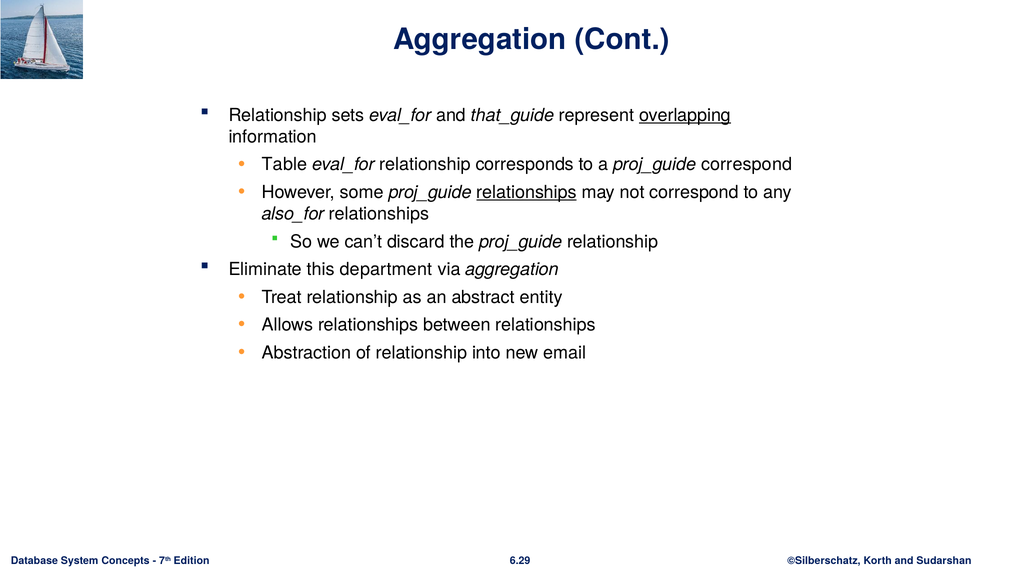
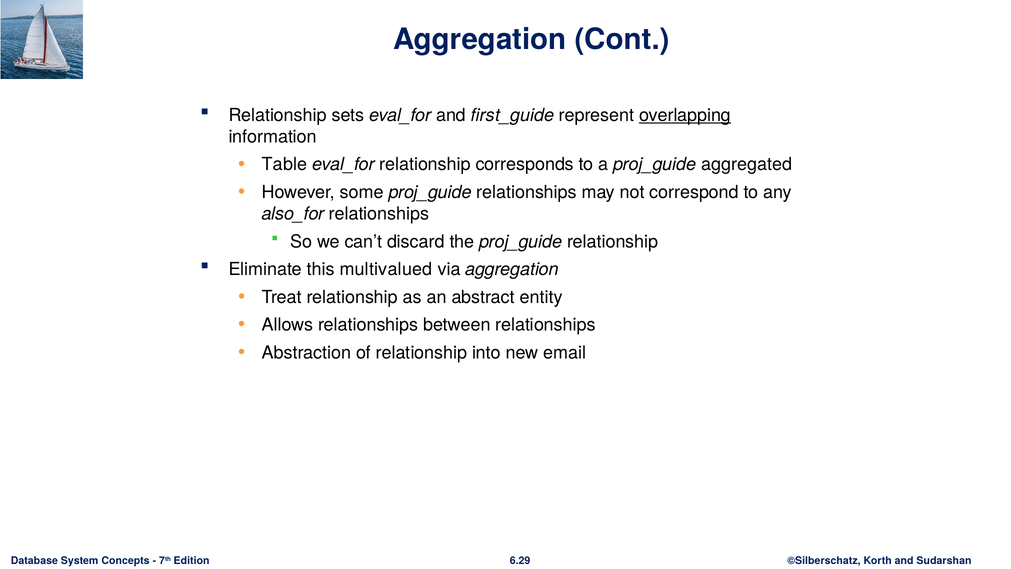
that_guide: that_guide -> first_guide
proj_guide correspond: correspond -> aggregated
relationships at (527, 192) underline: present -> none
department: department -> multivalued
